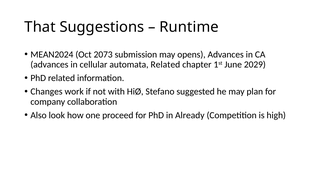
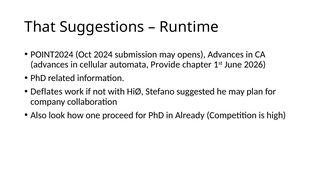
MEAN2024: MEAN2024 -> POINT2024
2073: 2073 -> 2024
automata Related: Related -> Provide
2029: 2029 -> 2026
Changes: Changes -> Deflates
